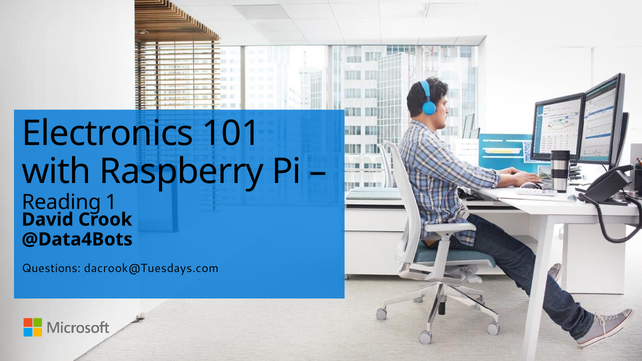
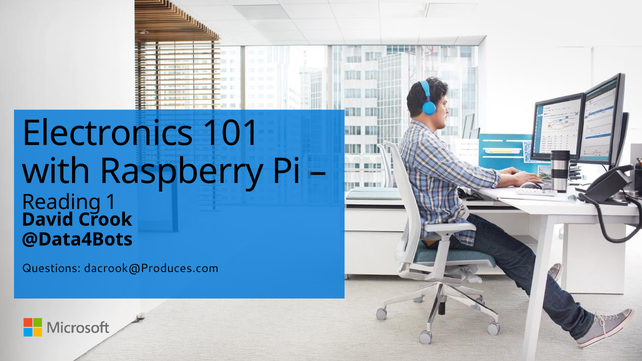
dacrook@Tuesdays.com: dacrook@Tuesdays.com -> dacrook@Produces.com
